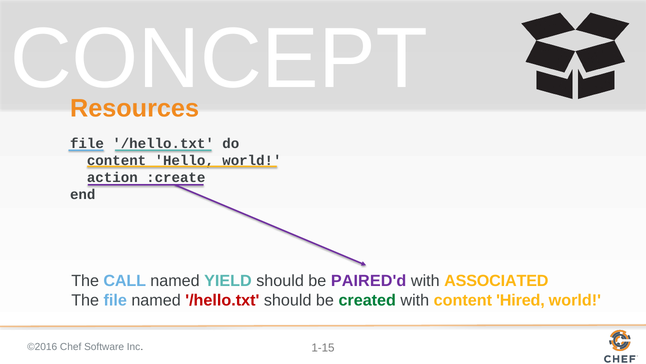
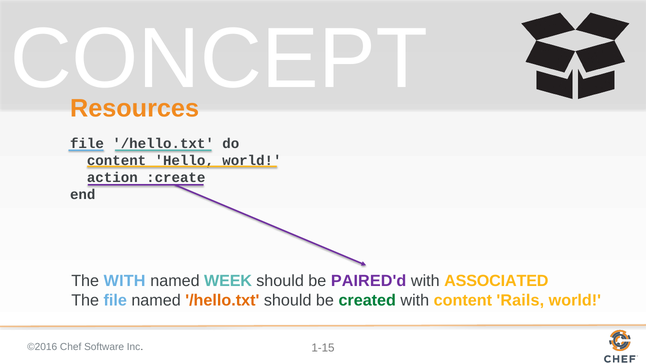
The CALL: CALL -> WITH
YIELD: YIELD -> WEEK
/hello.txt at (222, 300) colour: red -> orange
Hired: Hired -> Rails
